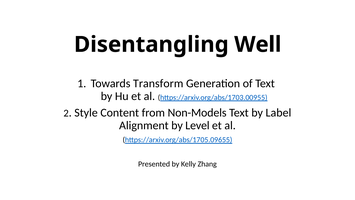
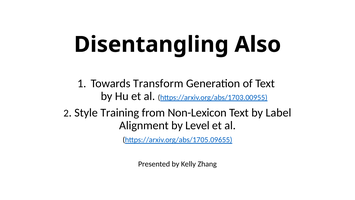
Well: Well -> Also
Content: Content -> Training
Non-Models: Non-Models -> Non-Lexicon
